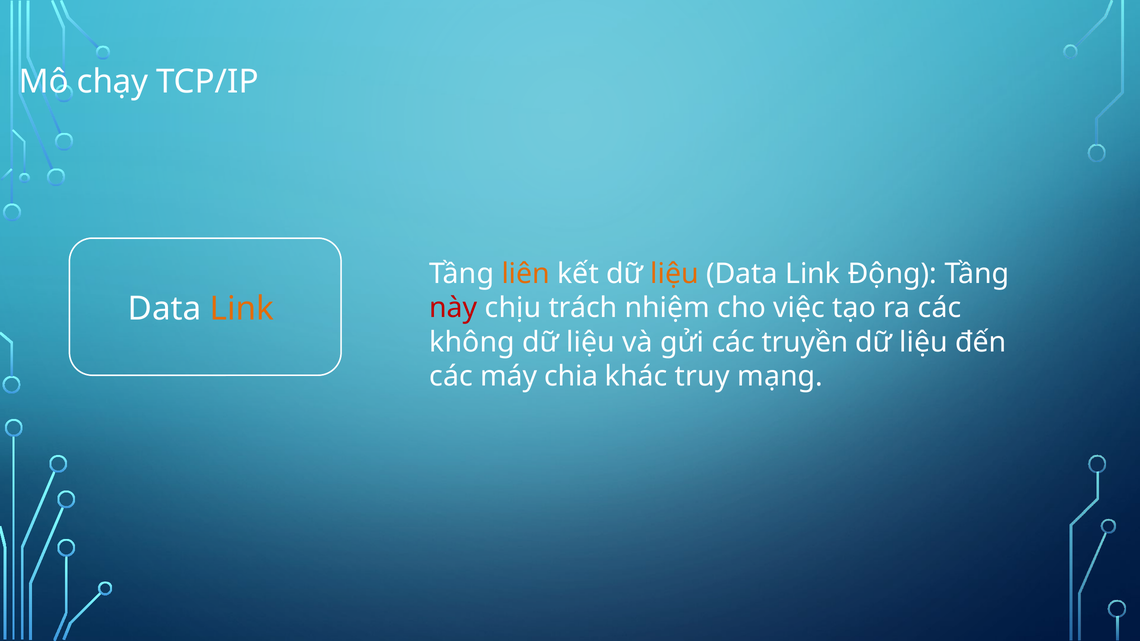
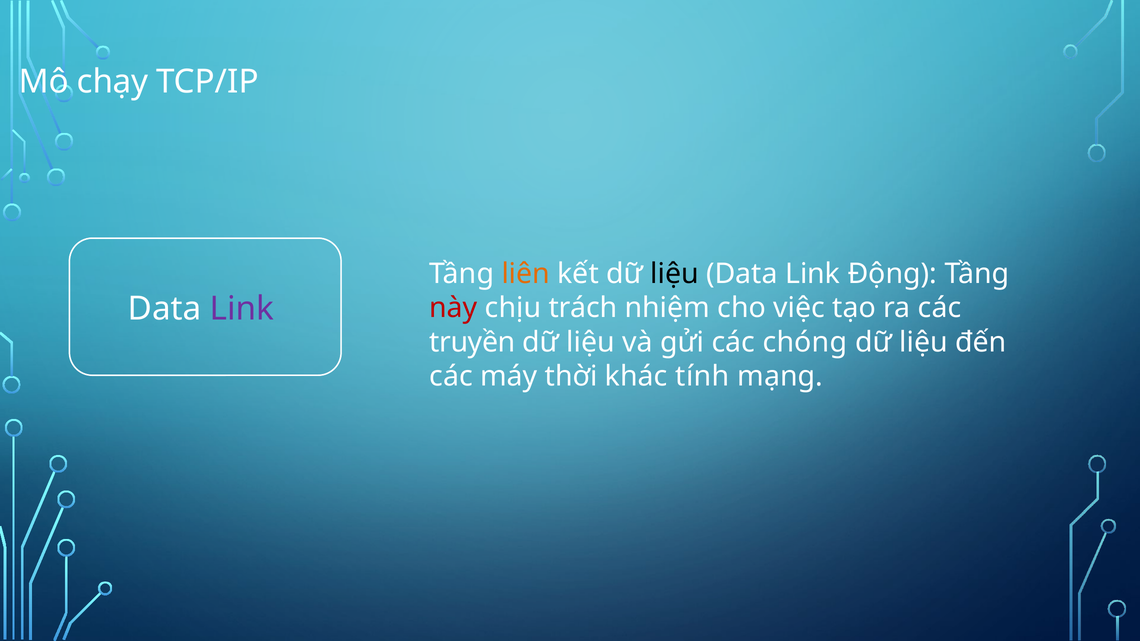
liệu at (675, 274) colour: orange -> black
Link at (242, 309) colour: orange -> purple
không: không -> truyền
truyền: truyền -> chóng
chia: chia -> thời
truy: truy -> tính
